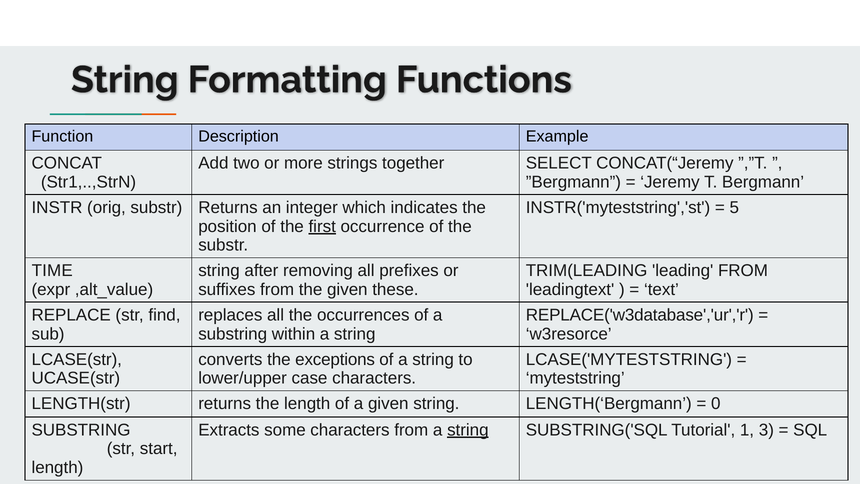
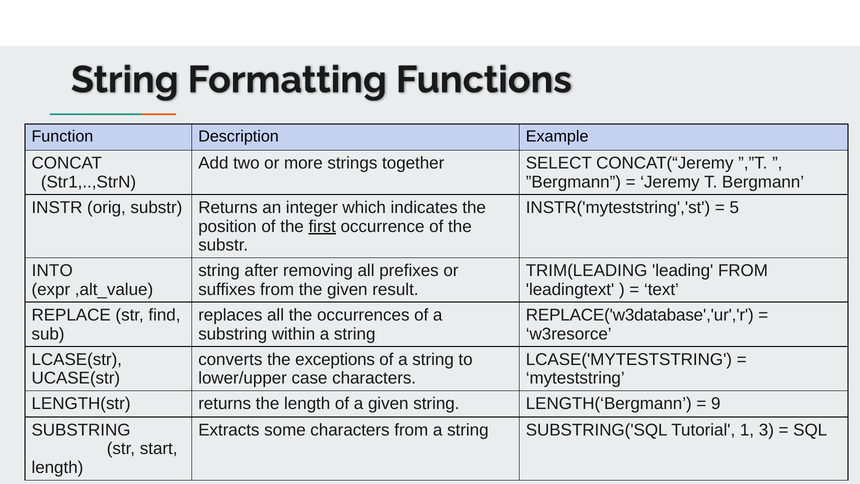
TIME: TIME -> INTO
these: these -> result
0: 0 -> 9
string at (468, 430) underline: present -> none
